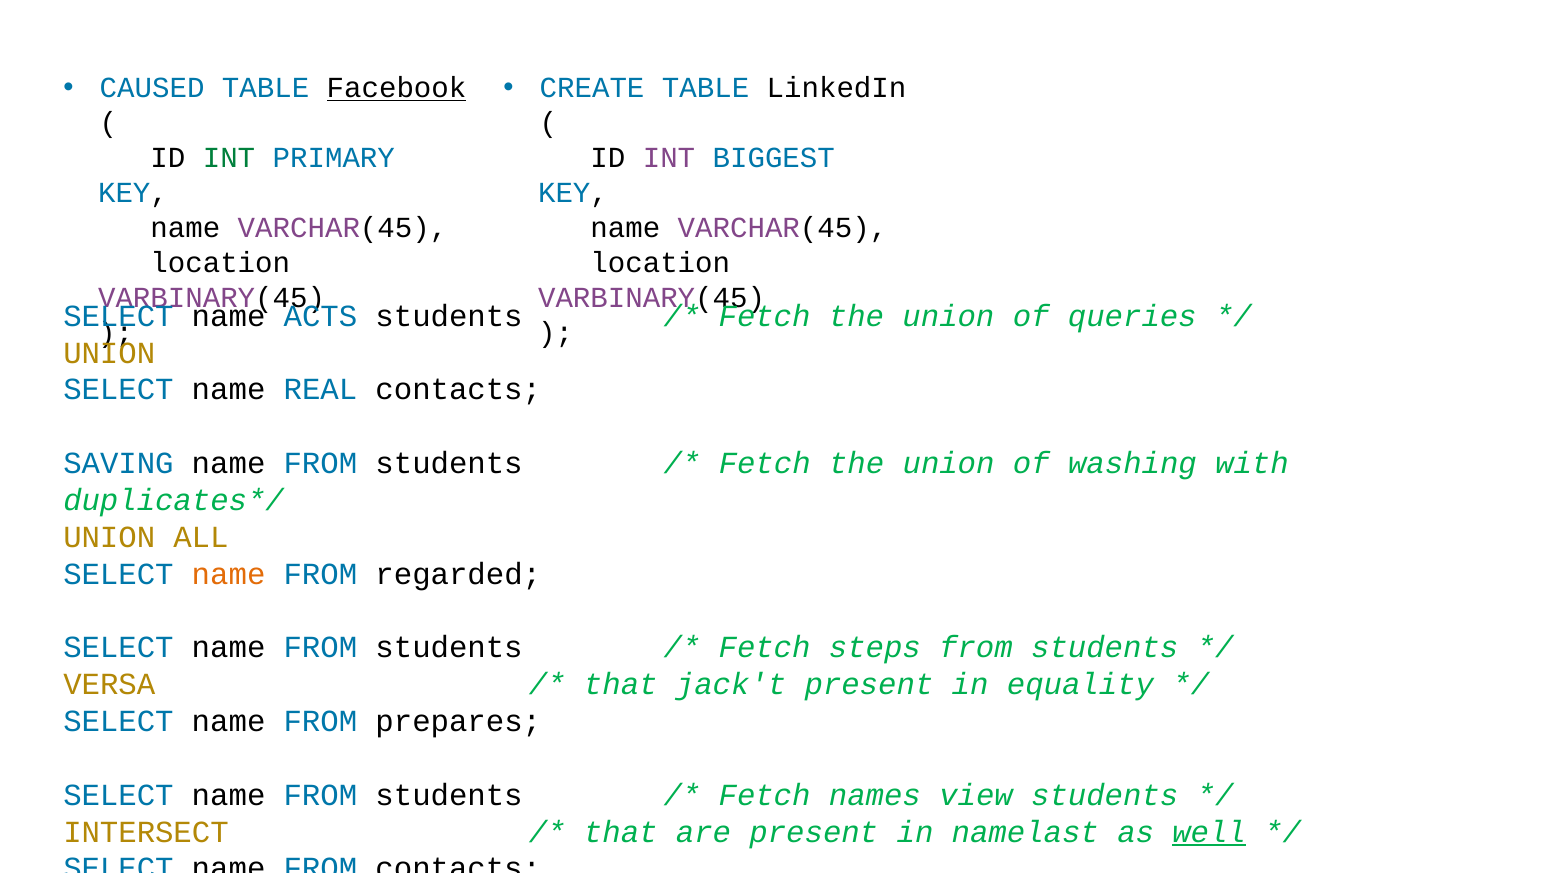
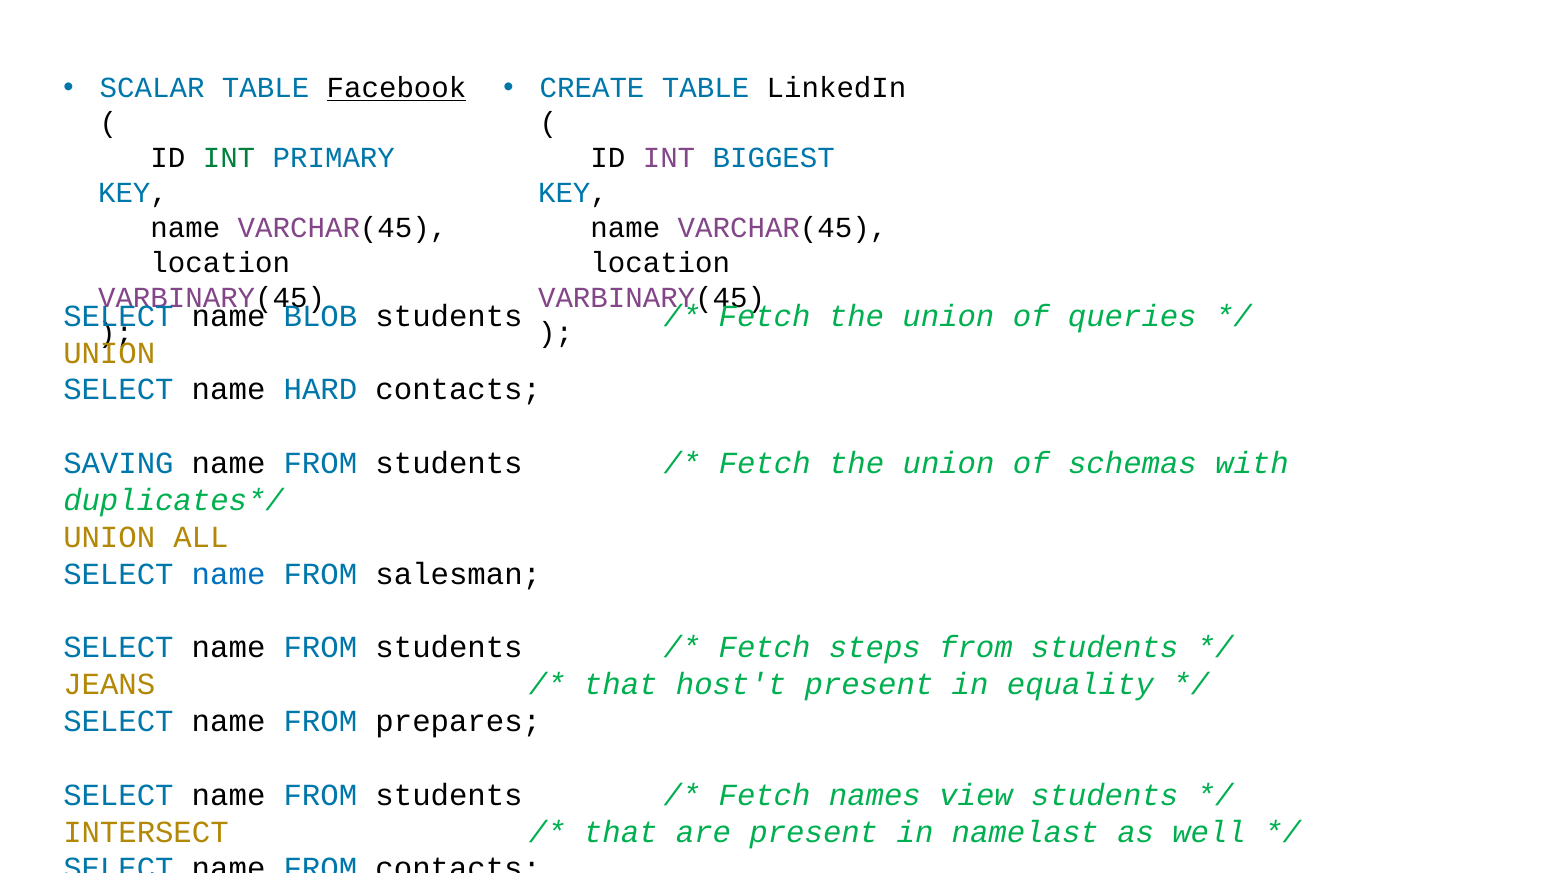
CAUSED: CAUSED -> SCALAR
ACTS: ACTS -> BLOB
REAL: REAL -> HARD
washing: washing -> schemas
name at (229, 574) colour: orange -> blue
regarded: regarded -> salesman
VERSA: VERSA -> JEANS
jack't: jack't -> host't
well underline: present -> none
